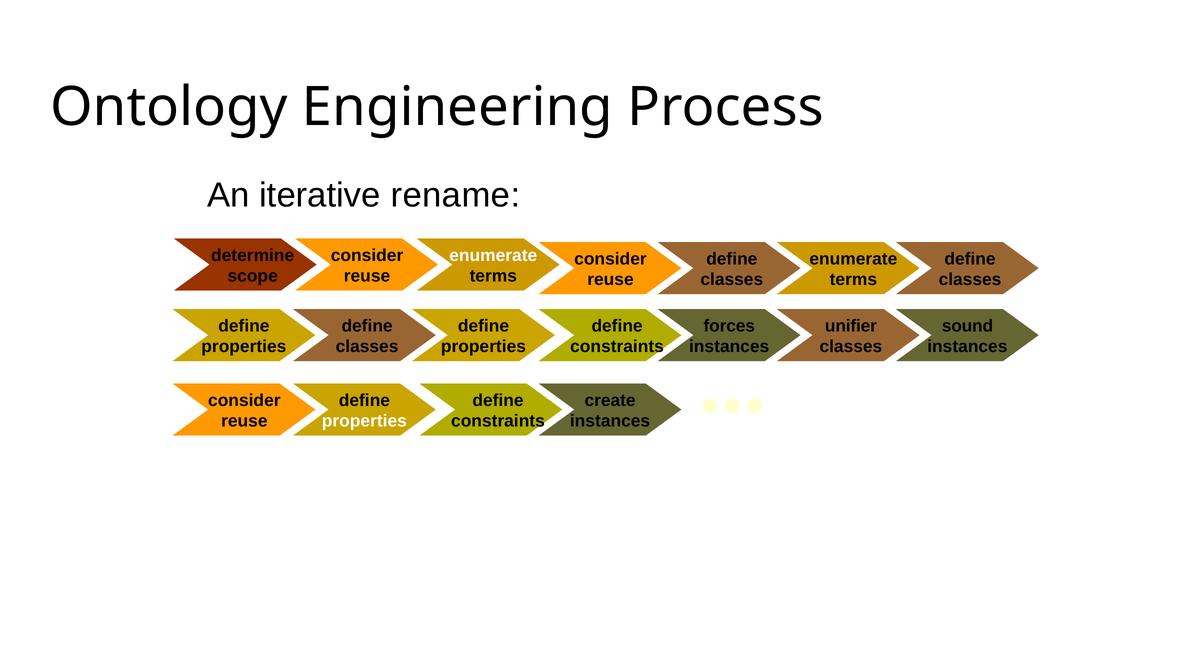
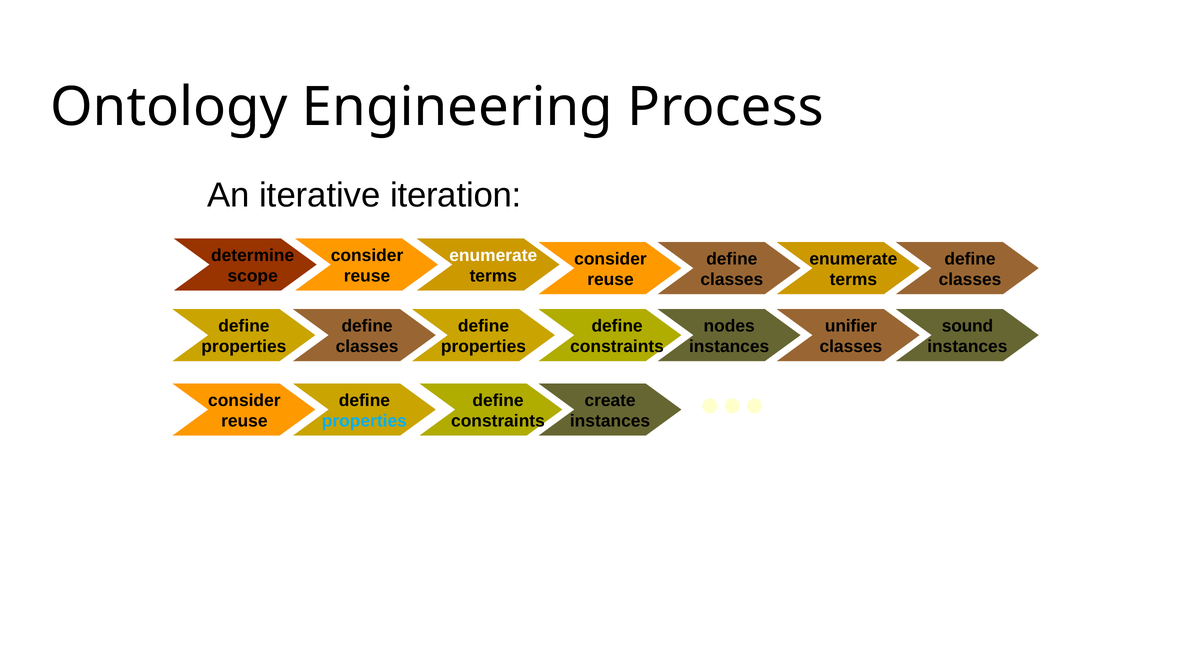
rename: rename -> iteration
forces: forces -> nodes
properties at (364, 421) colour: white -> light blue
